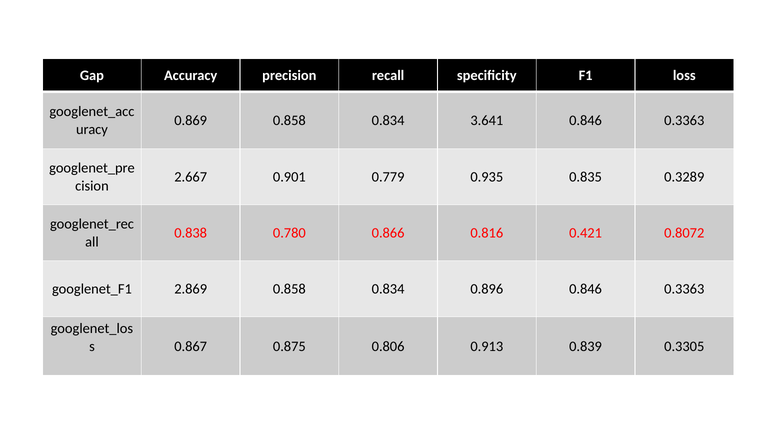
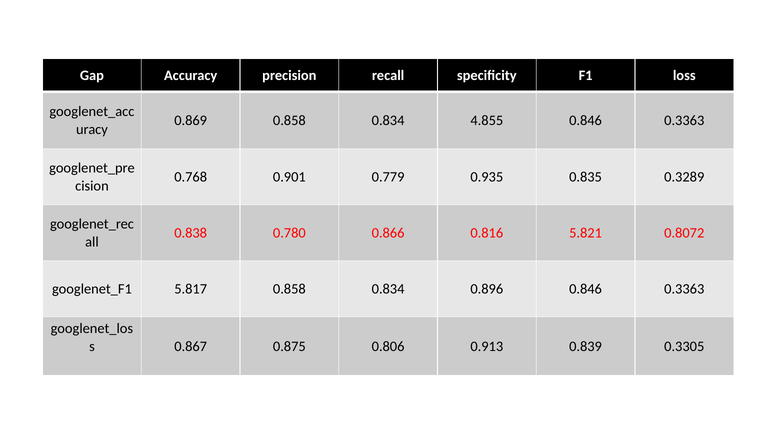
3.641: 3.641 -> 4.855
2.667: 2.667 -> 0.768
0.421: 0.421 -> 5.821
2.869: 2.869 -> 5.817
